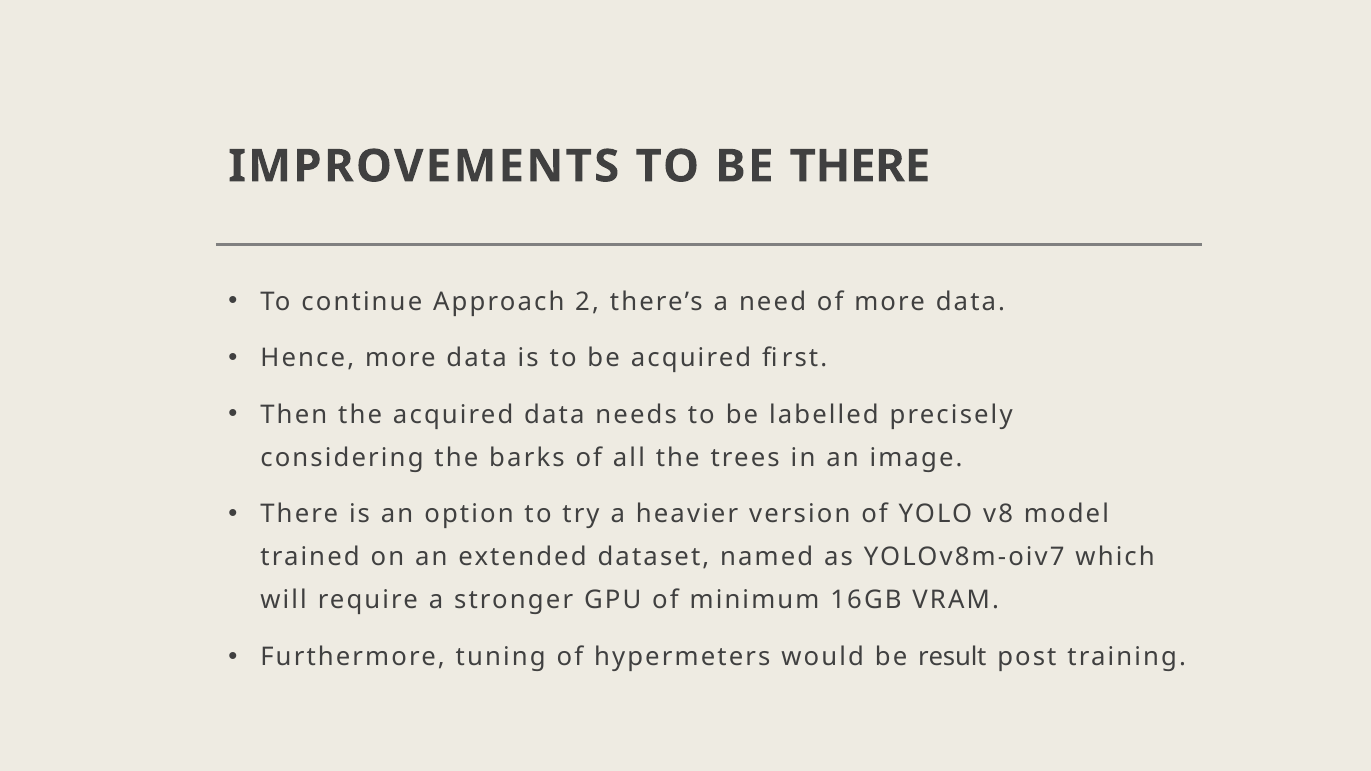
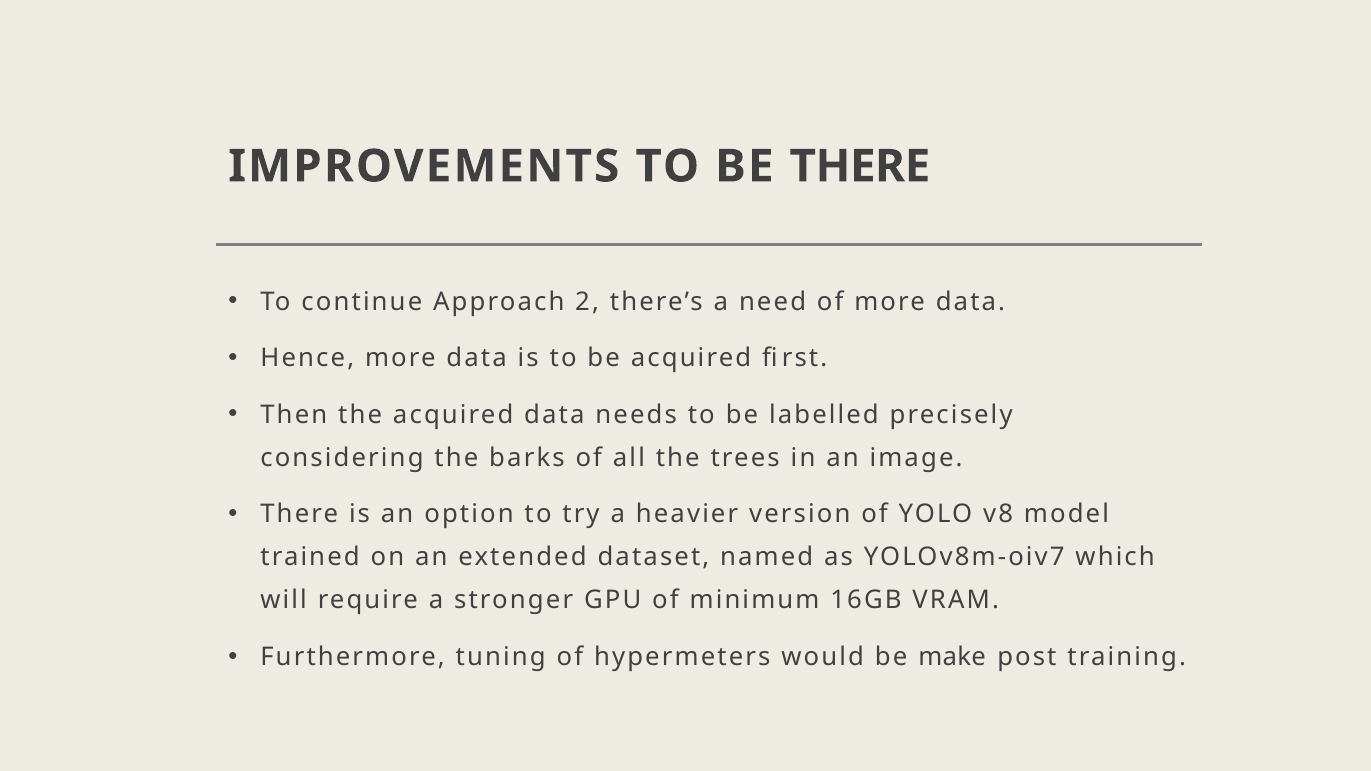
result: result -> make
